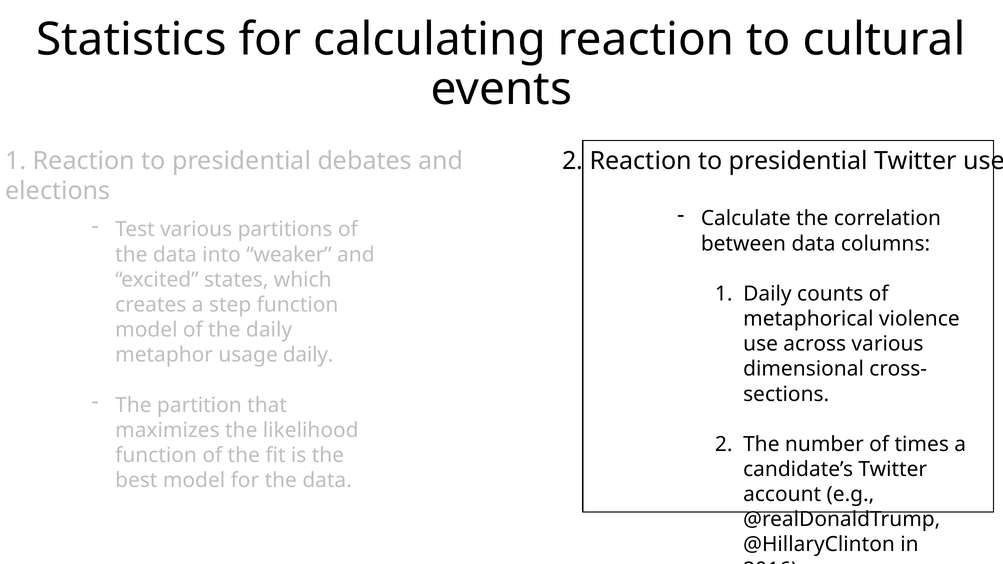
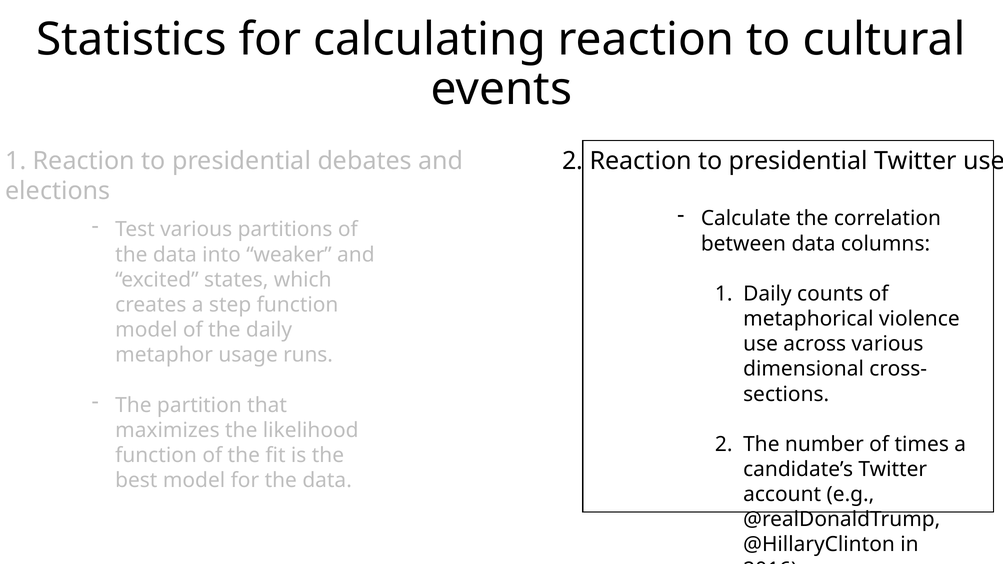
usage daily: daily -> runs
